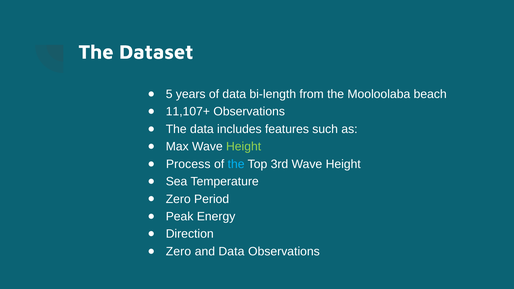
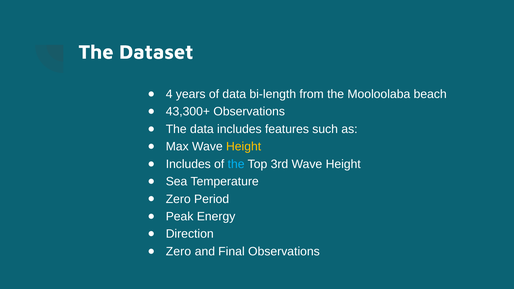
5: 5 -> 4
11,107+: 11,107+ -> 43,300+
Height at (244, 147) colour: light green -> yellow
Process at (188, 164): Process -> Includes
and Data: Data -> Final
